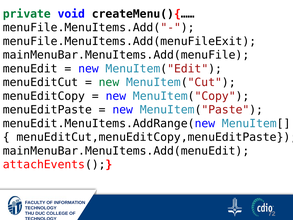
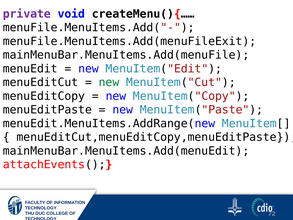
private colour: green -> purple
